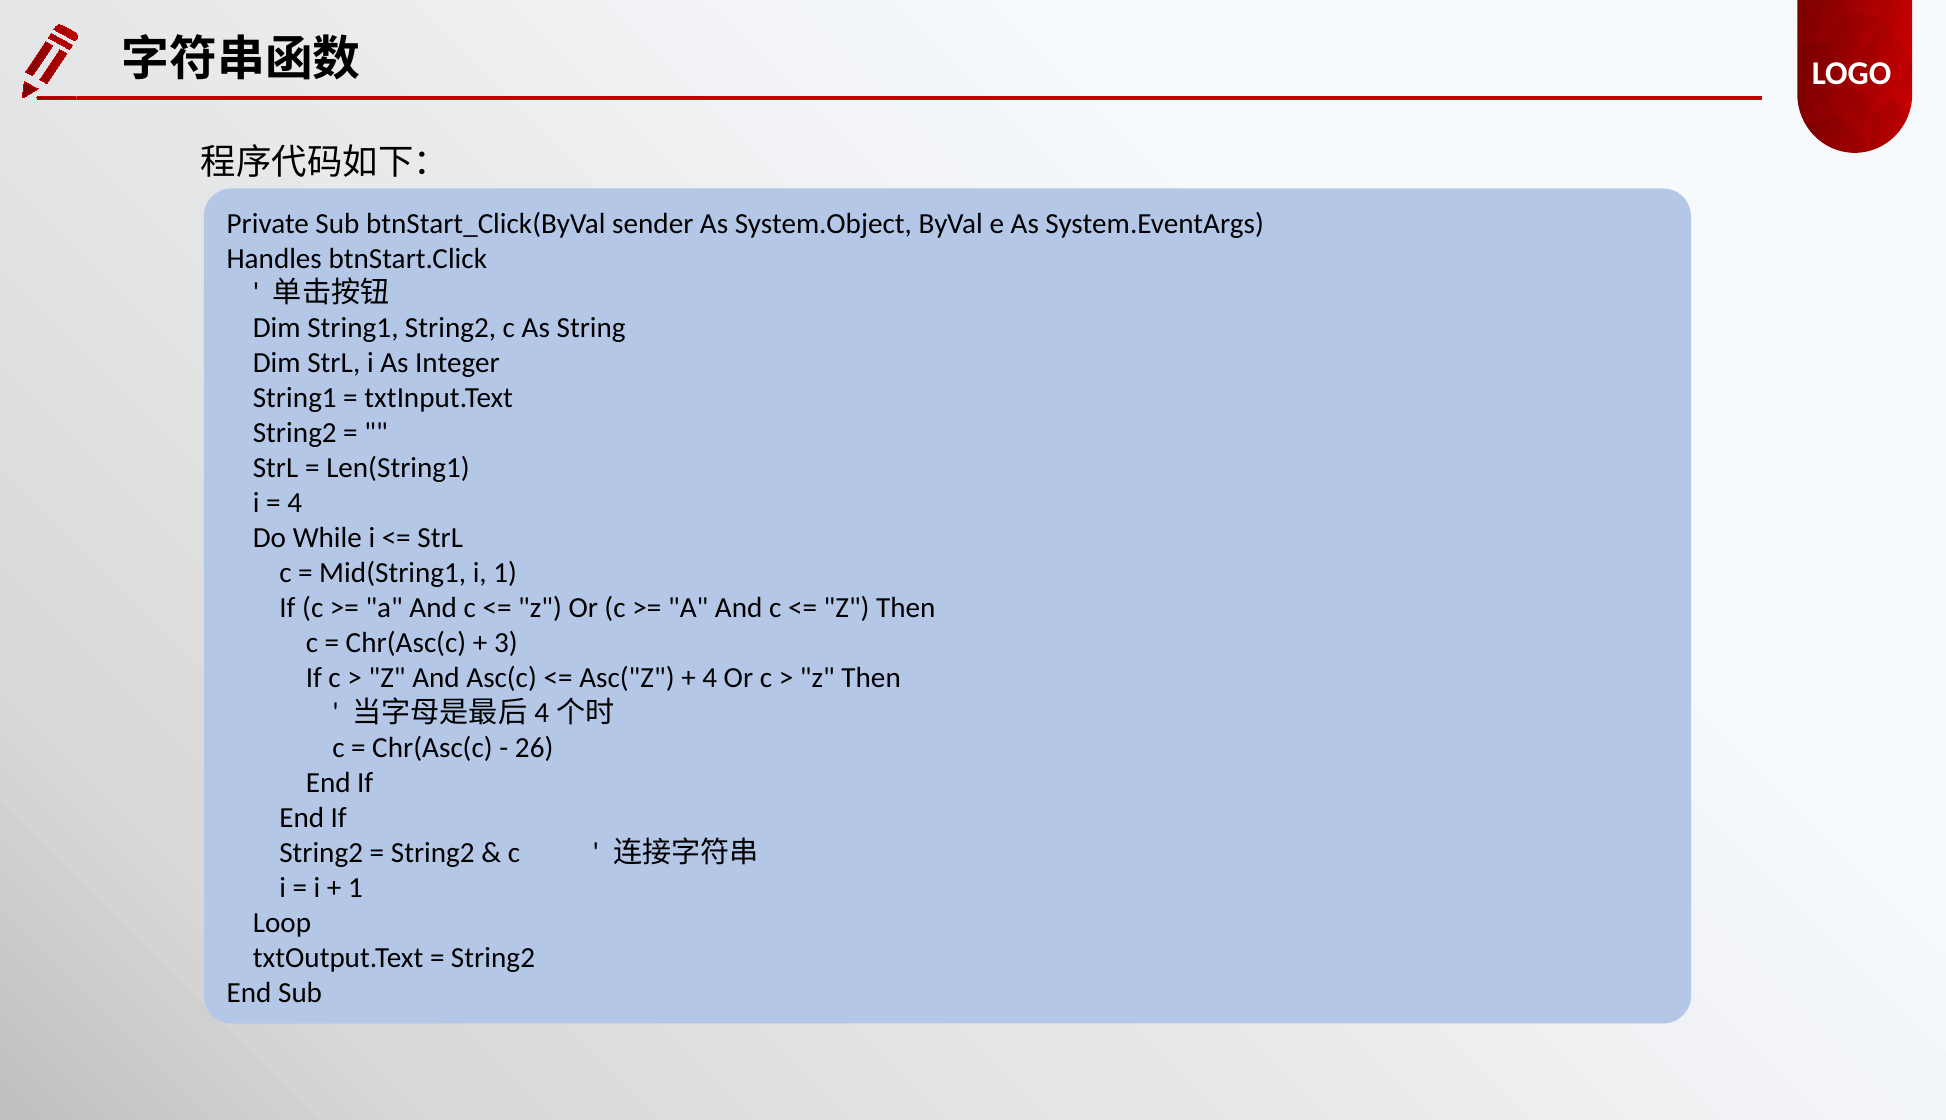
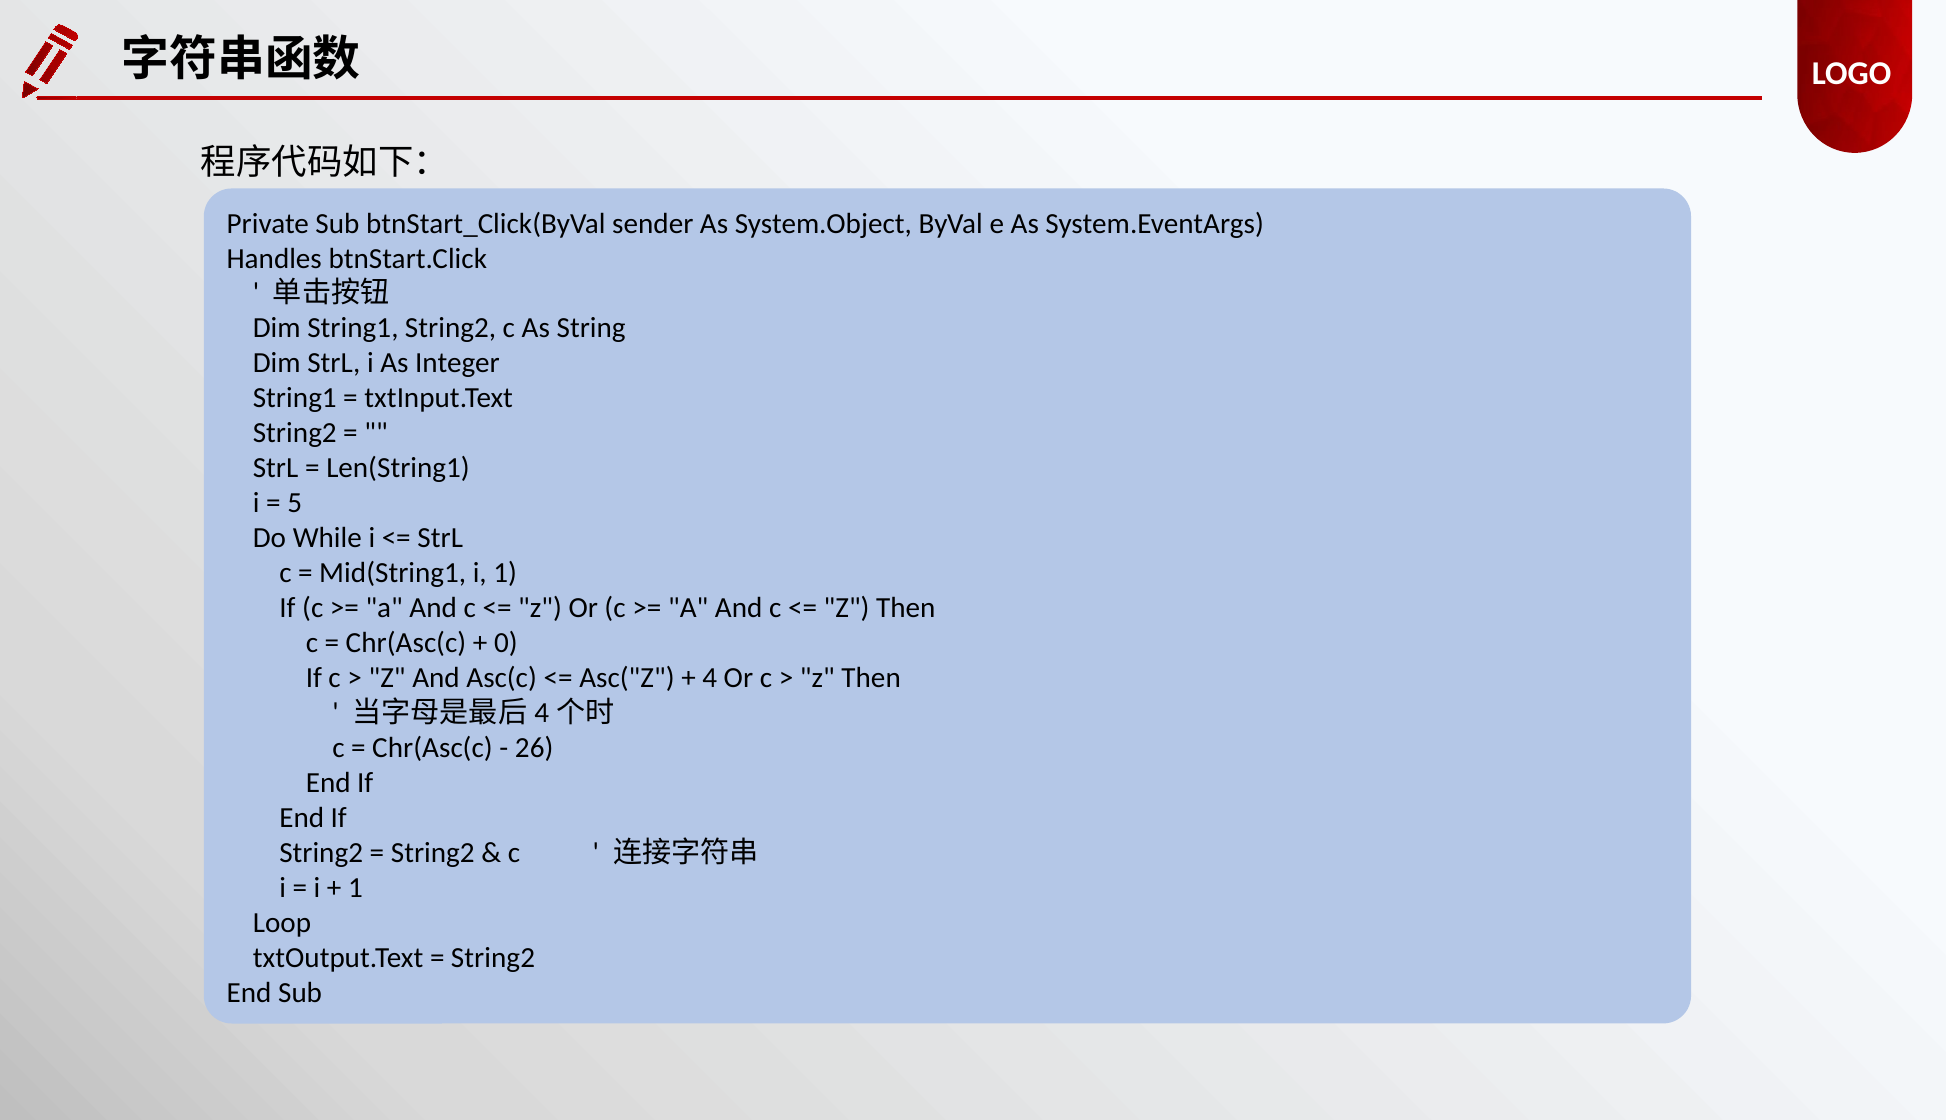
4 at (295, 503): 4 -> 5
3: 3 -> 0
